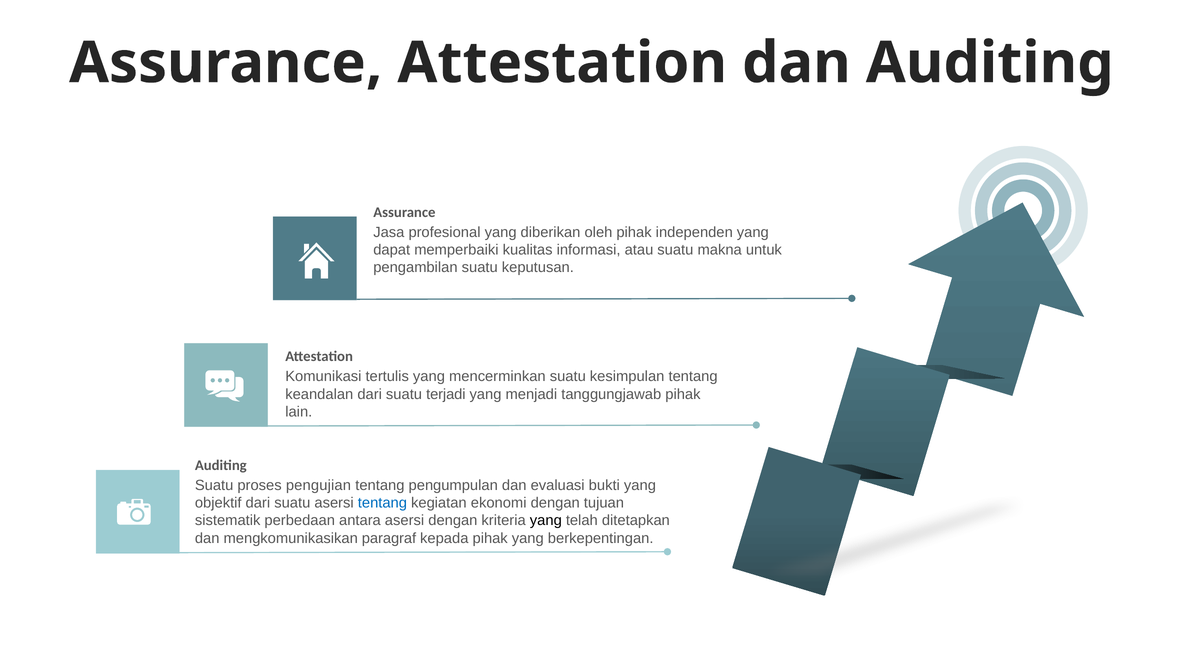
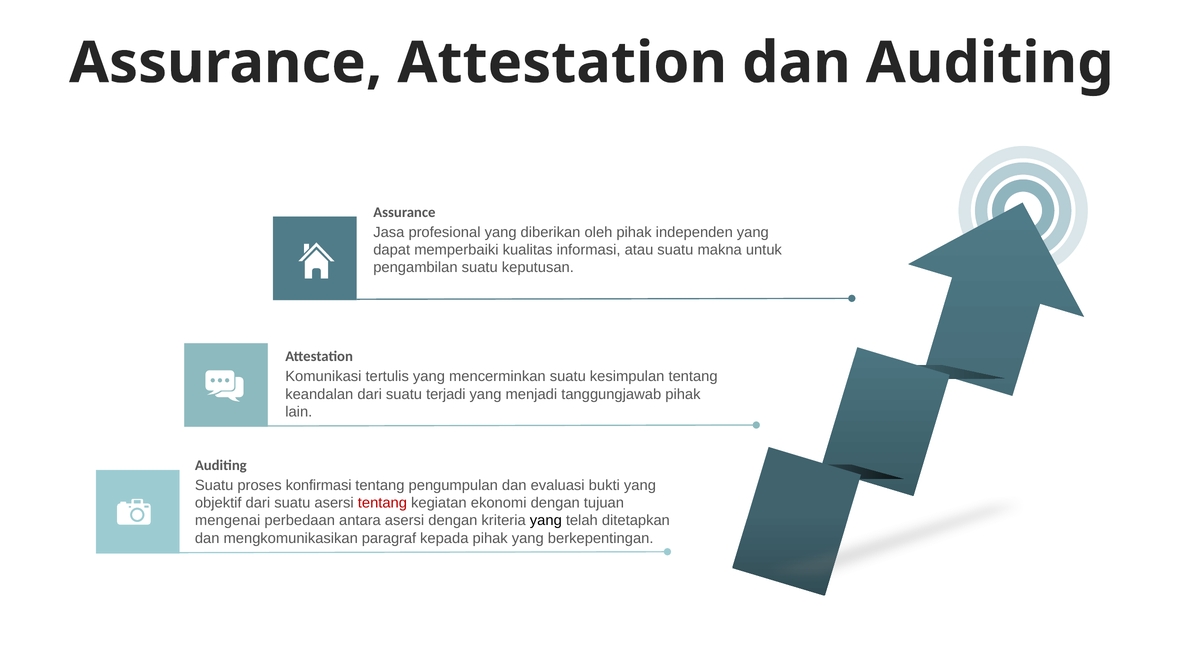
pengujian: pengujian -> konfirmasi
tentang at (382, 503) colour: blue -> red
sistematik: sistematik -> mengenai
